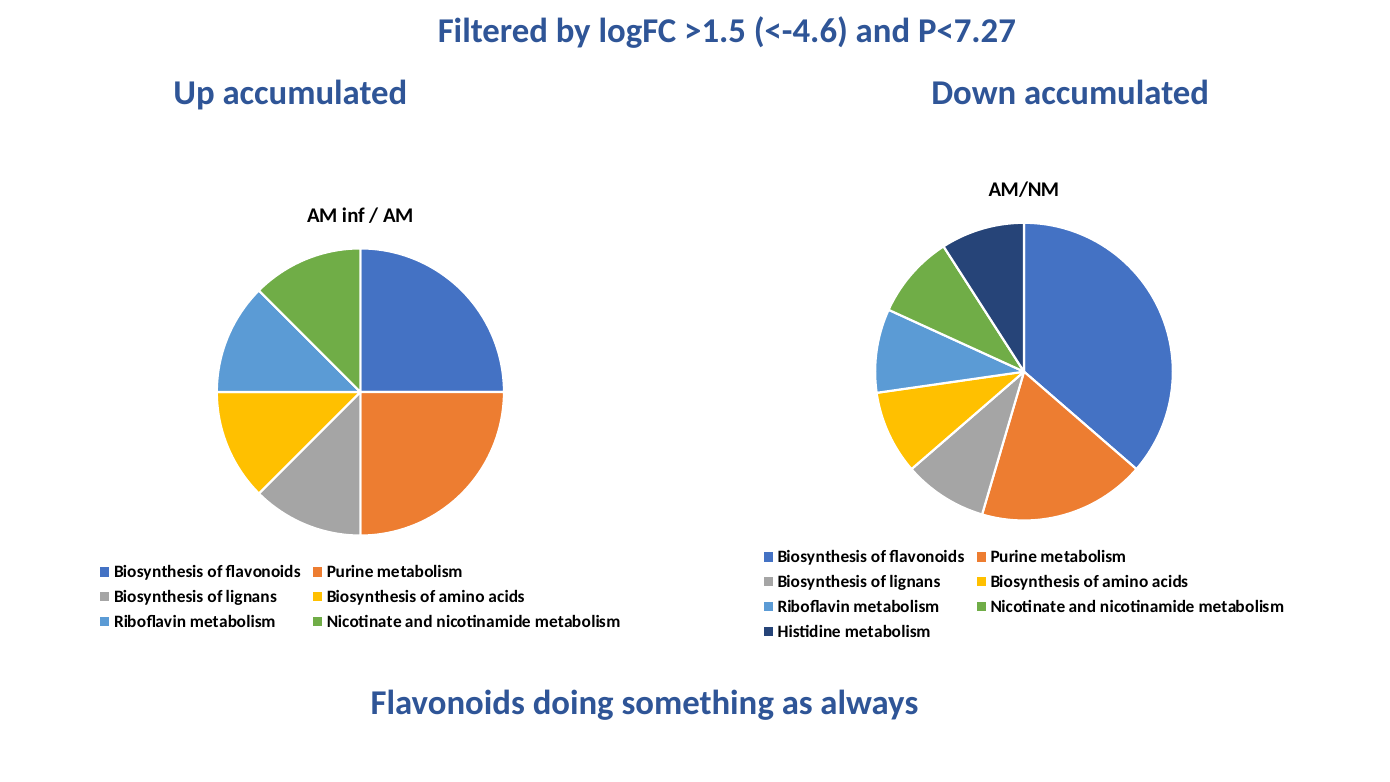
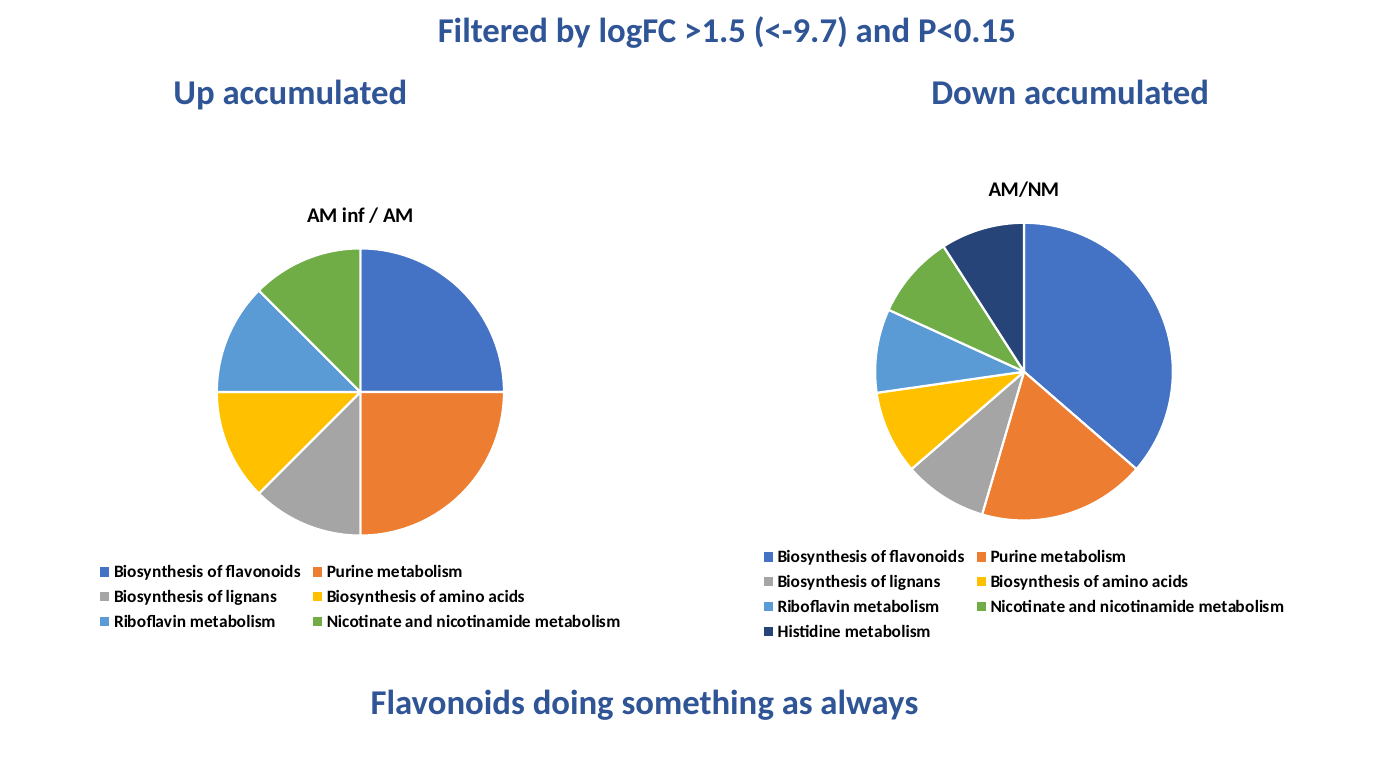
<-4.6: <-4.6 -> <-9.7
P<7.27: P<7.27 -> P<0.15
